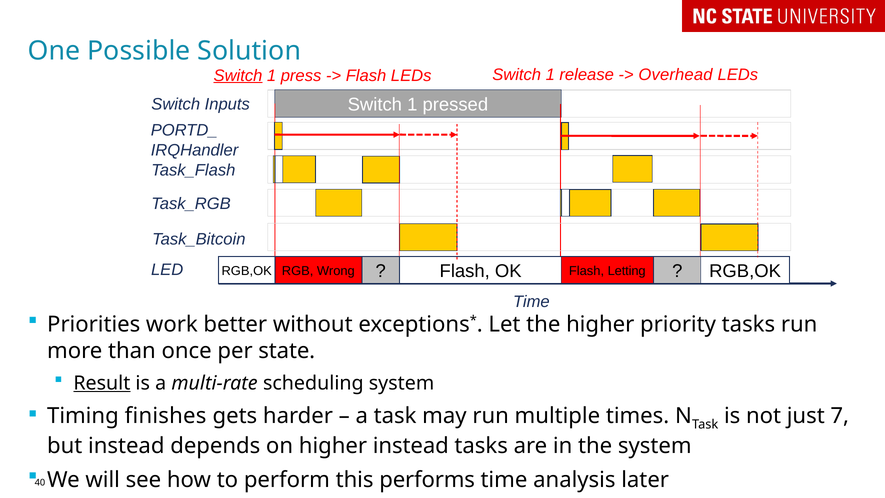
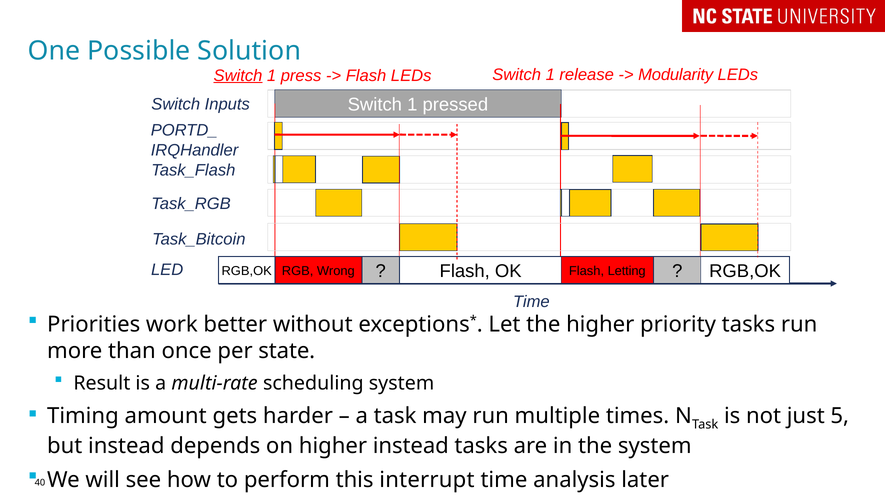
Overhead: Overhead -> Modularity
Result underline: present -> none
finishes: finishes -> amount
7: 7 -> 5
performs: performs -> interrupt
